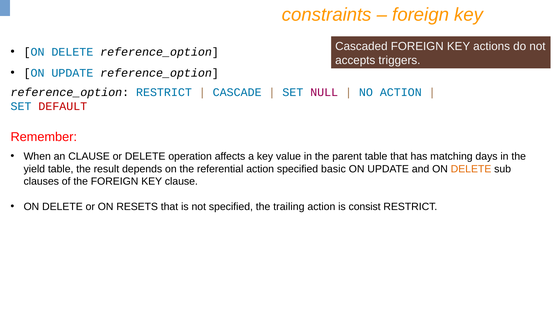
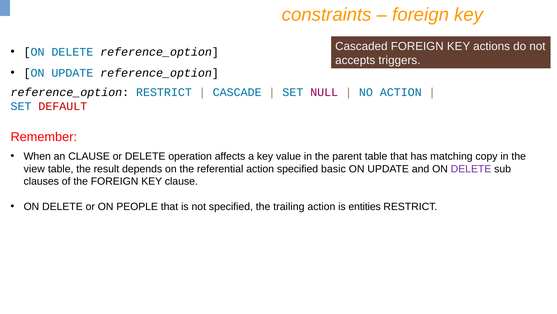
days: days -> copy
yield: yield -> view
DELETE at (471, 169) colour: orange -> purple
RESETS: RESETS -> PEOPLE
consist: consist -> entities
